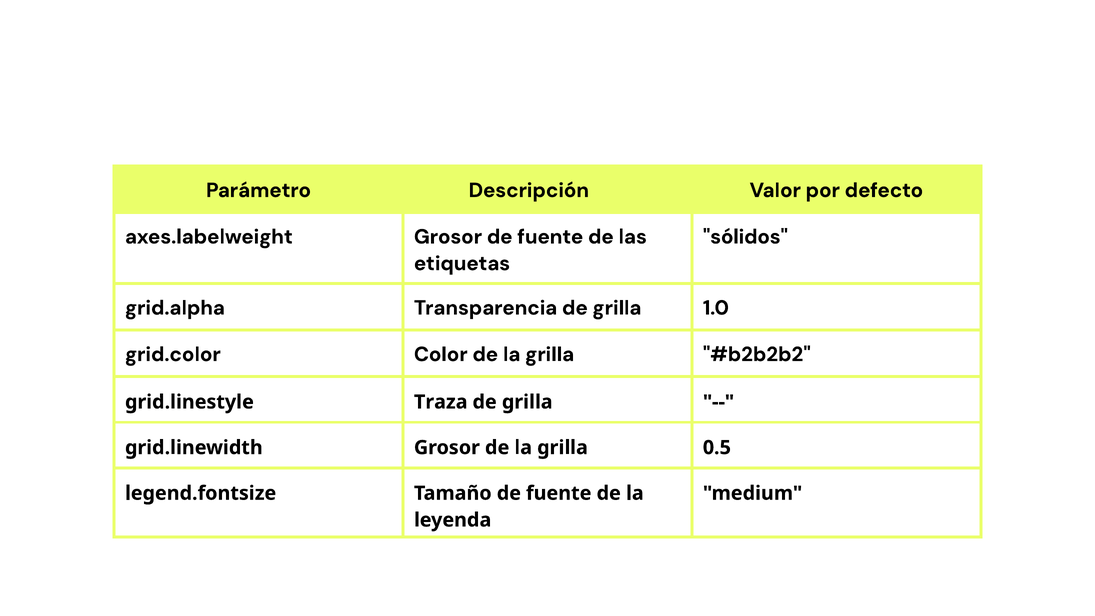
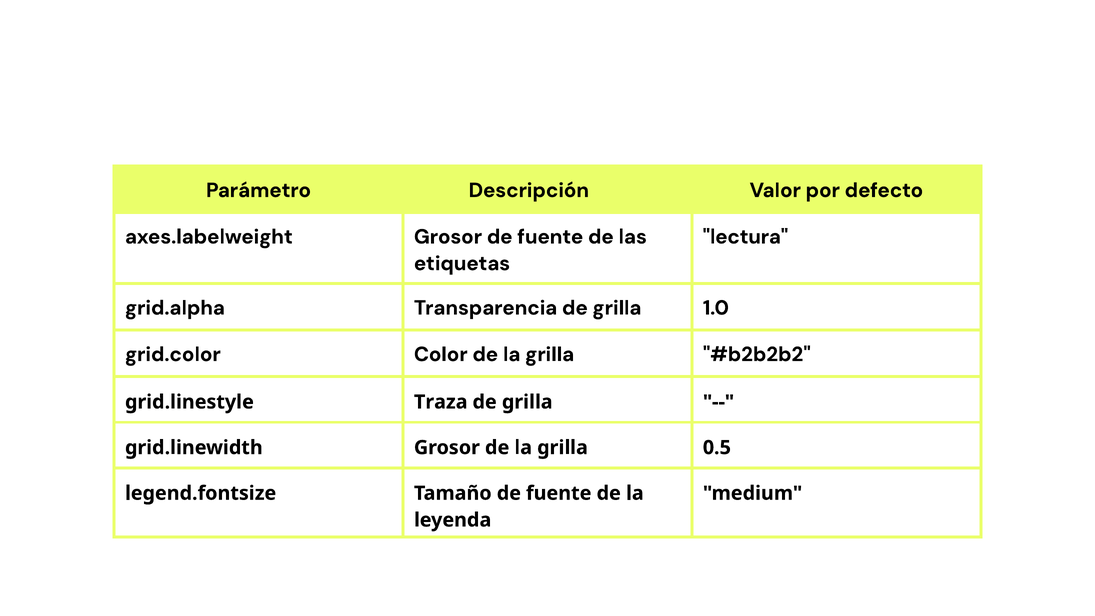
sólidos: sólidos -> lectura
